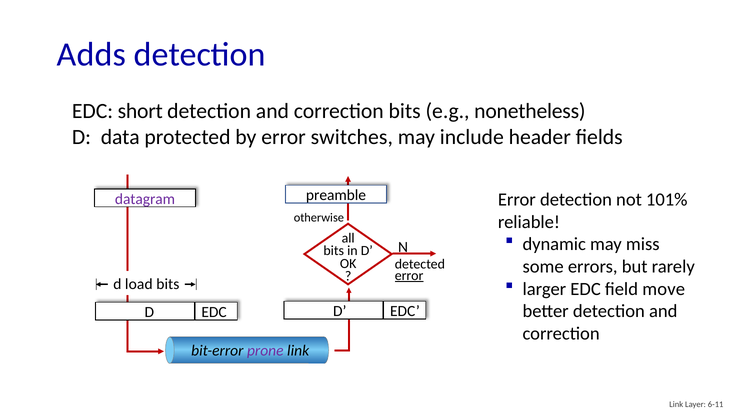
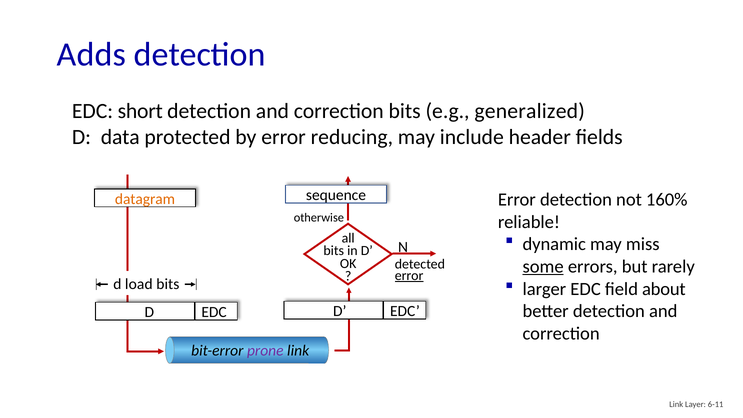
nonetheless: nonetheless -> generalized
switches: switches -> reducing
preamble: preamble -> sequence
101%: 101% -> 160%
datagram colour: purple -> orange
some underline: none -> present
move: move -> about
